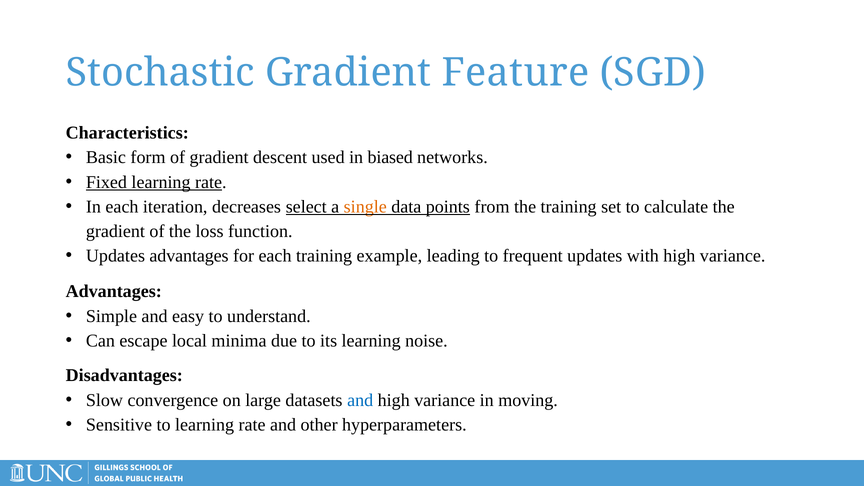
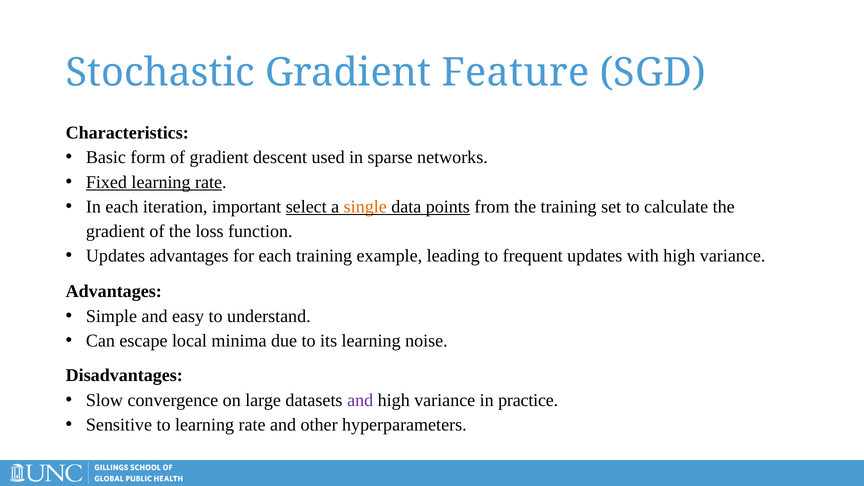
biased: biased -> sparse
decreases: decreases -> important
and at (360, 400) colour: blue -> purple
moving: moving -> practice
